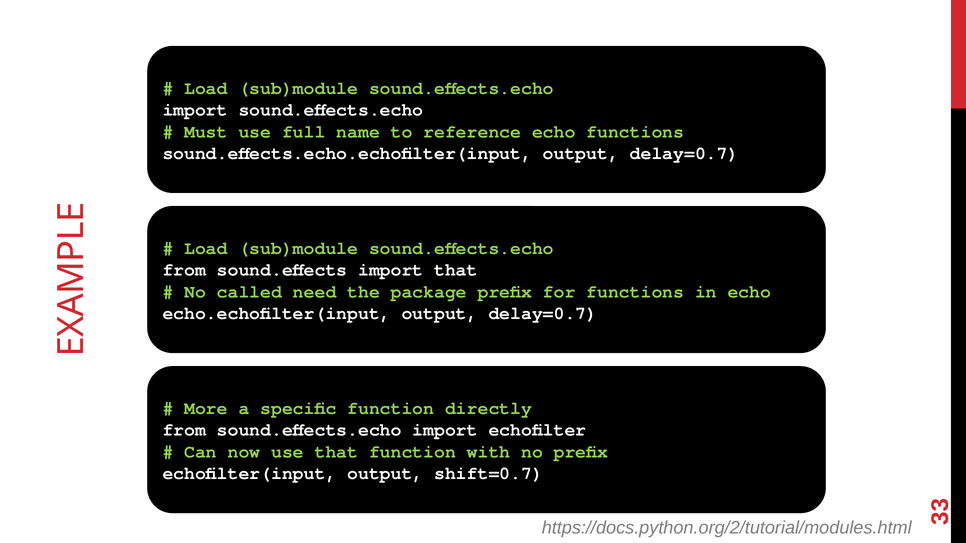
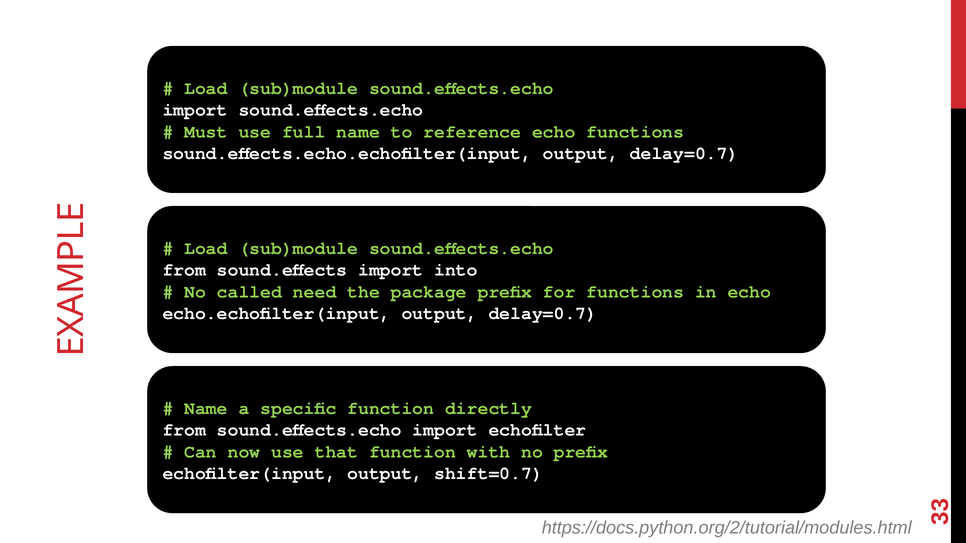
import that: that -> into
More at (206, 409): More -> Name
